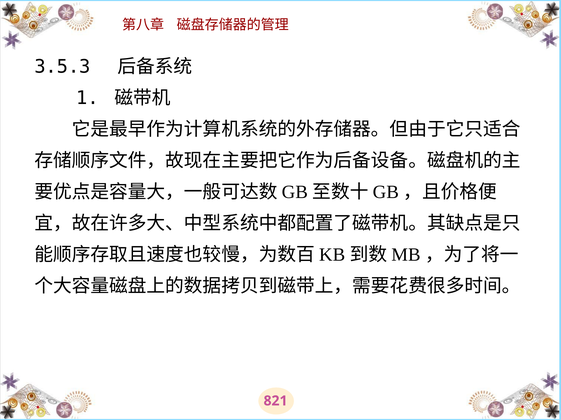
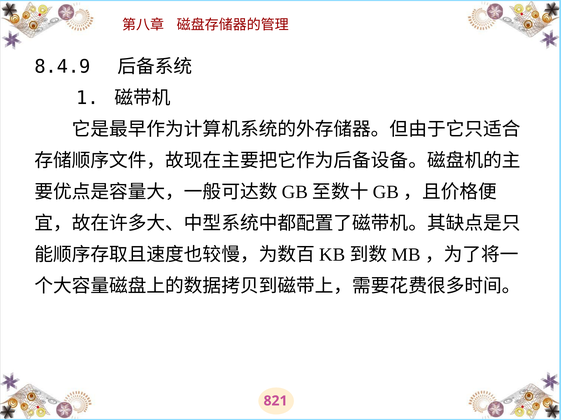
3.5.3: 3.5.3 -> 8.4.9
